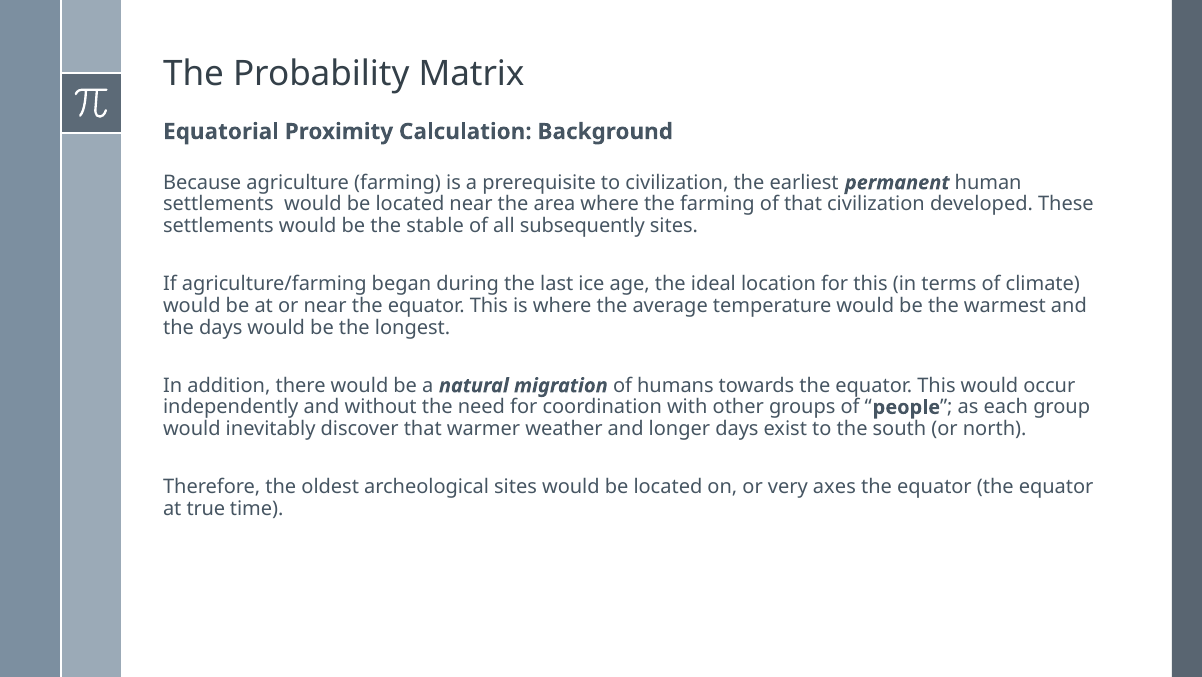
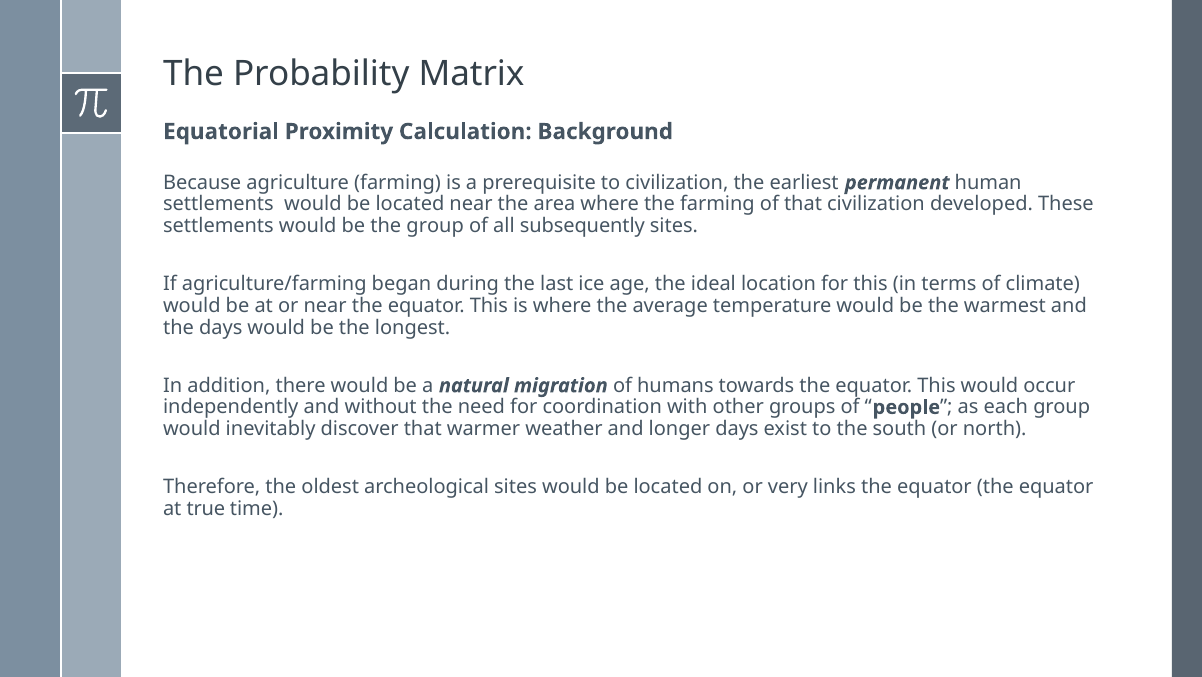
the stable: stable -> group
axes: axes -> links
